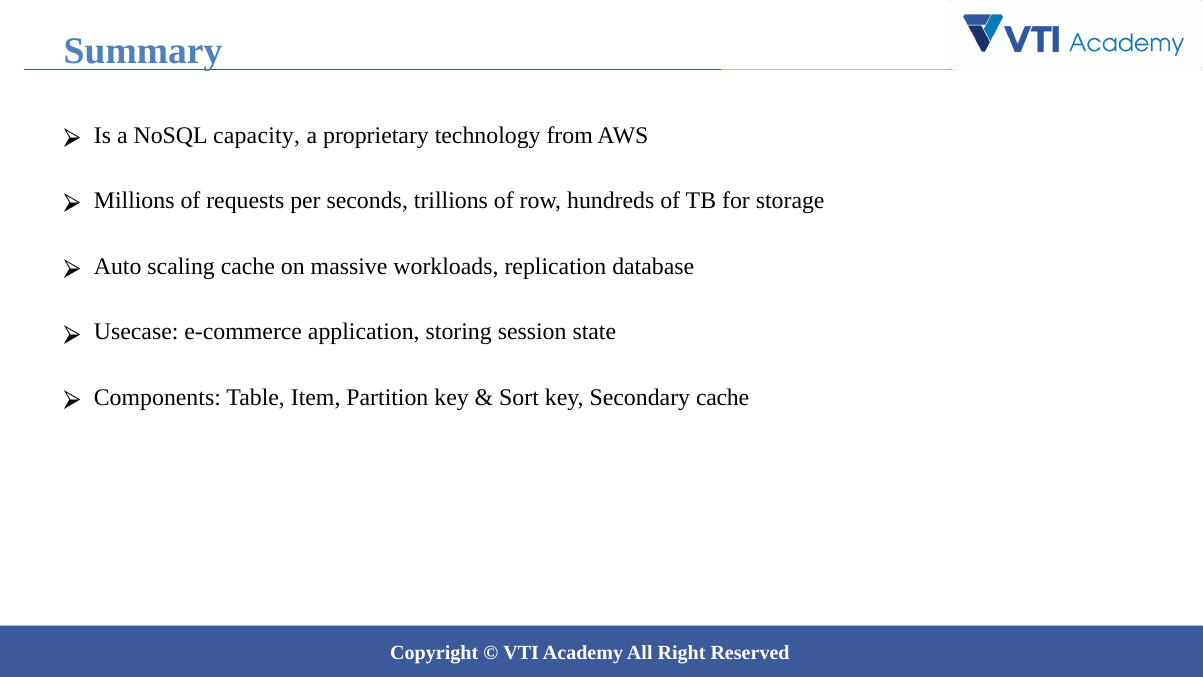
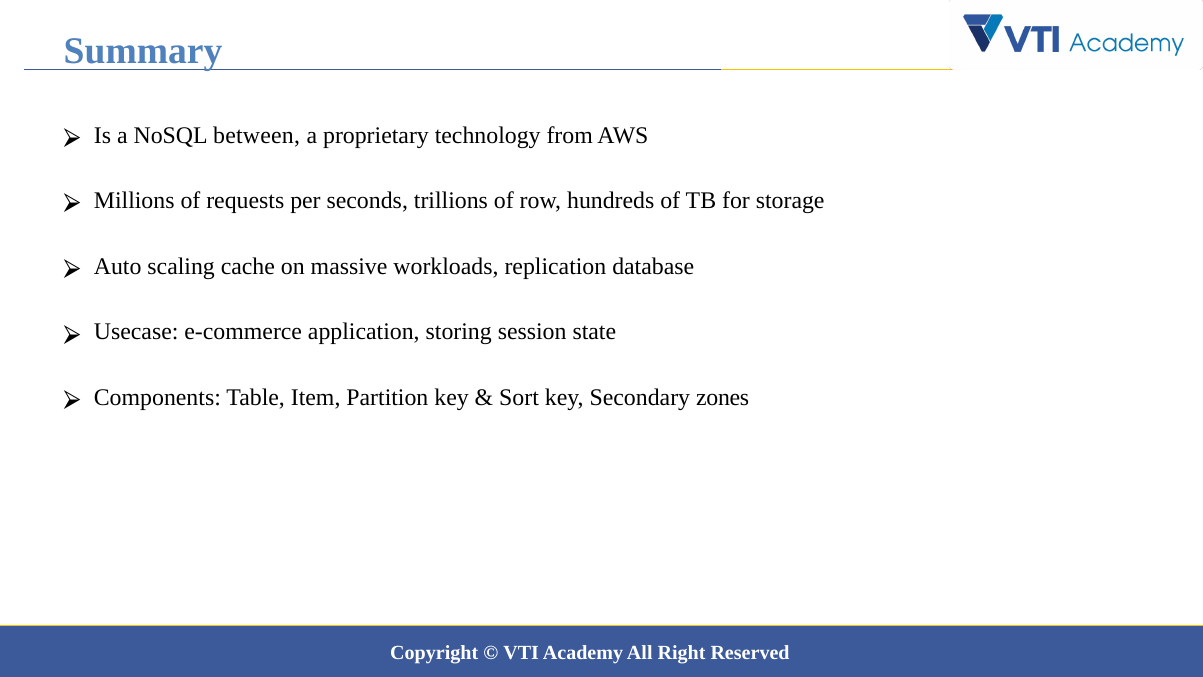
capacity: capacity -> between
Secondary cache: cache -> zones
